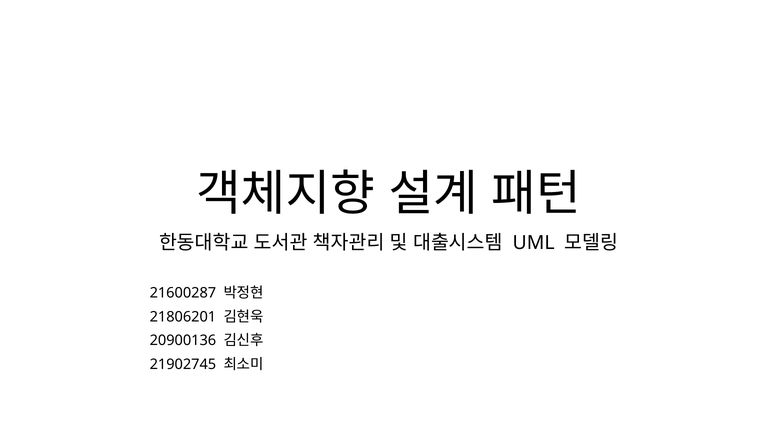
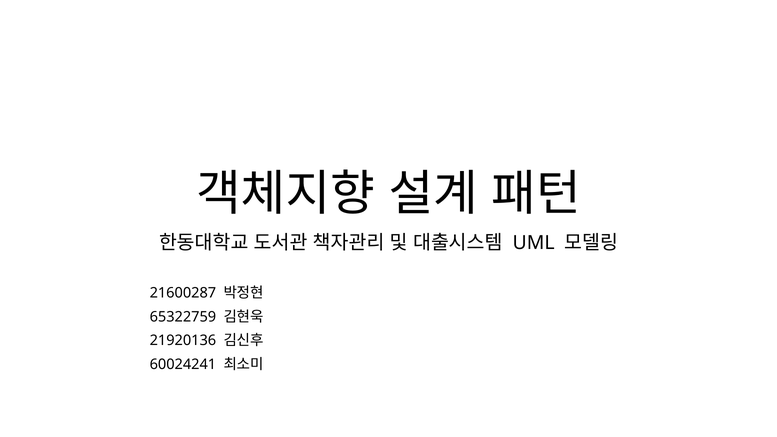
21806201: 21806201 -> 65322759
20900136: 20900136 -> 21920136
21902745: 21902745 -> 60024241
